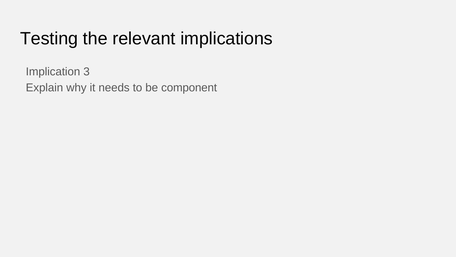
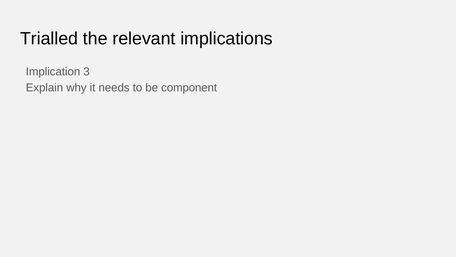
Testing: Testing -> Trialled
